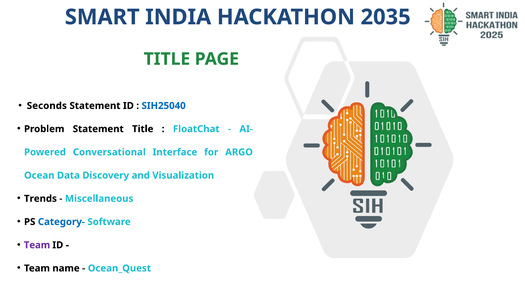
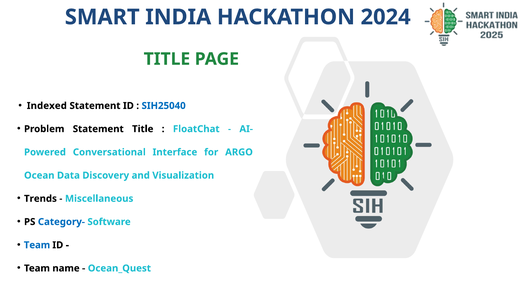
2035: 2035 -> 2024
Seconds: Seconds -> Indexed
Team at (37, 245) colour: purple -> blue
